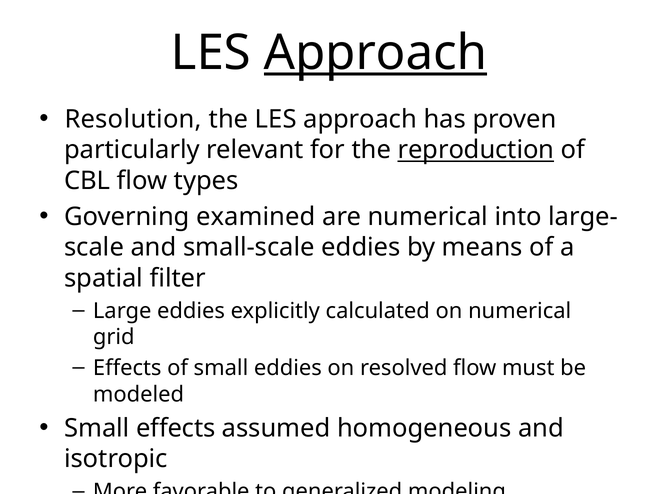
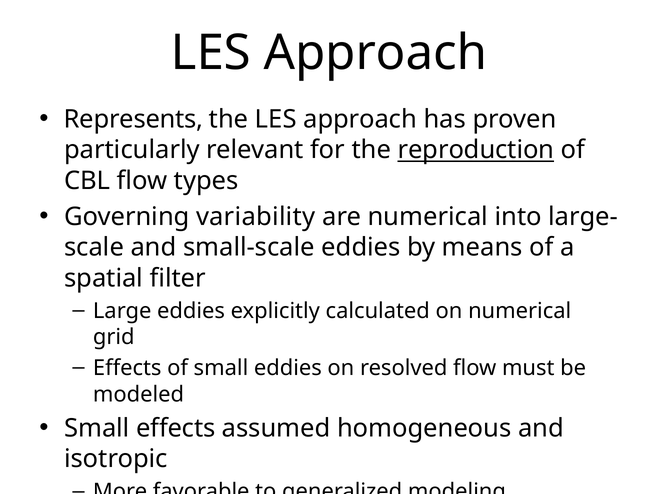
Approach at (376, 53) underline: present -> none
Resolution at (133, 119): Resolution -> Represents
examined: examined -> variability
